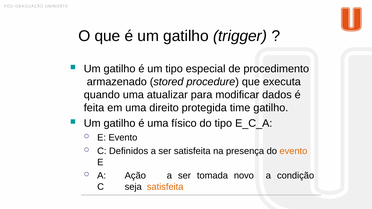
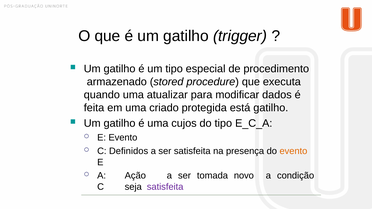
direito: direito -> criado
time: time -> está
físico: físico -> cujos
satisfeita at (165, 187) colour: orange -> purple
